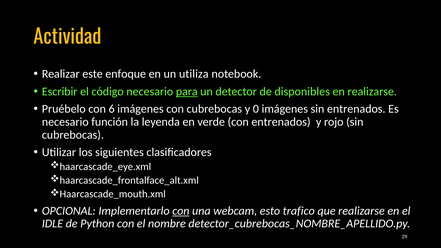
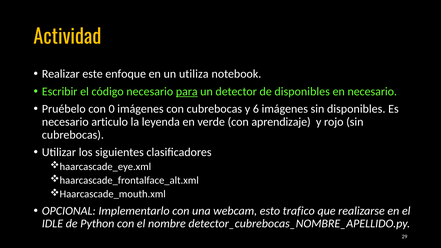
en realizarse: realizarse -> necesario
6: 6 -> 0
0: 0 -> 6
sin entrenados: entrenados -> disponibles
función: función -> articulo
con entrenados: entrenados -> aprendizaje
con at (181, 211) underline: present -> none
